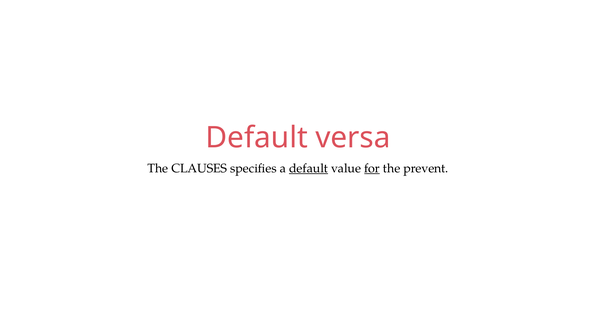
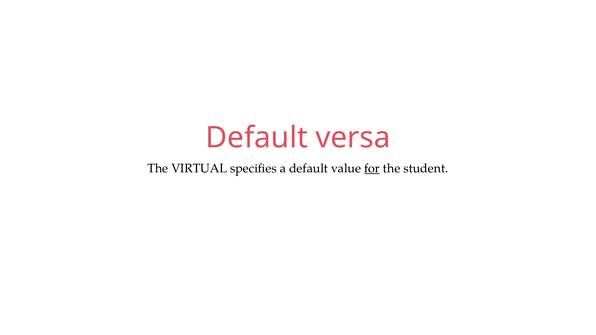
CLAUSES: CLAUSES -> VIRTUAL
default at (309, 168) underline: present -> none
prevent: prevent -> student
